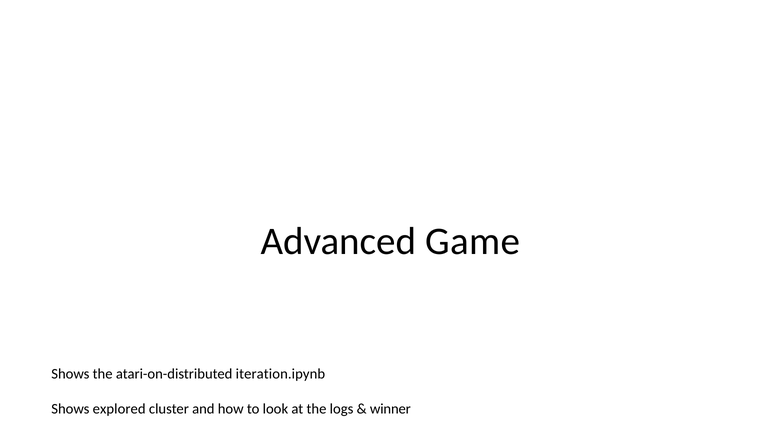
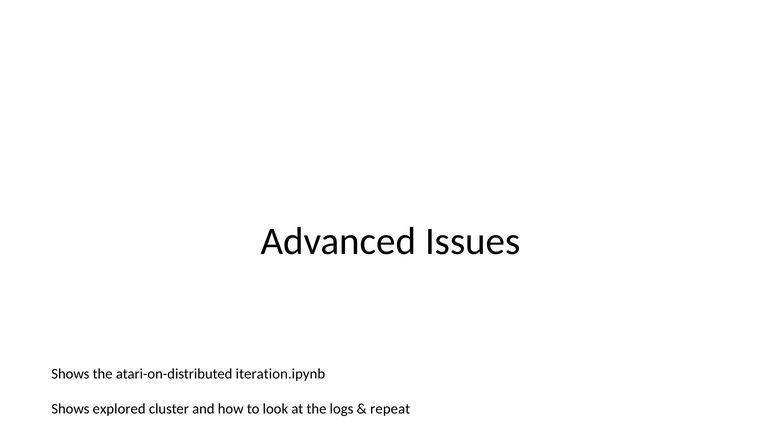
Game: Game -> Issues
winner: winner -> repeat
